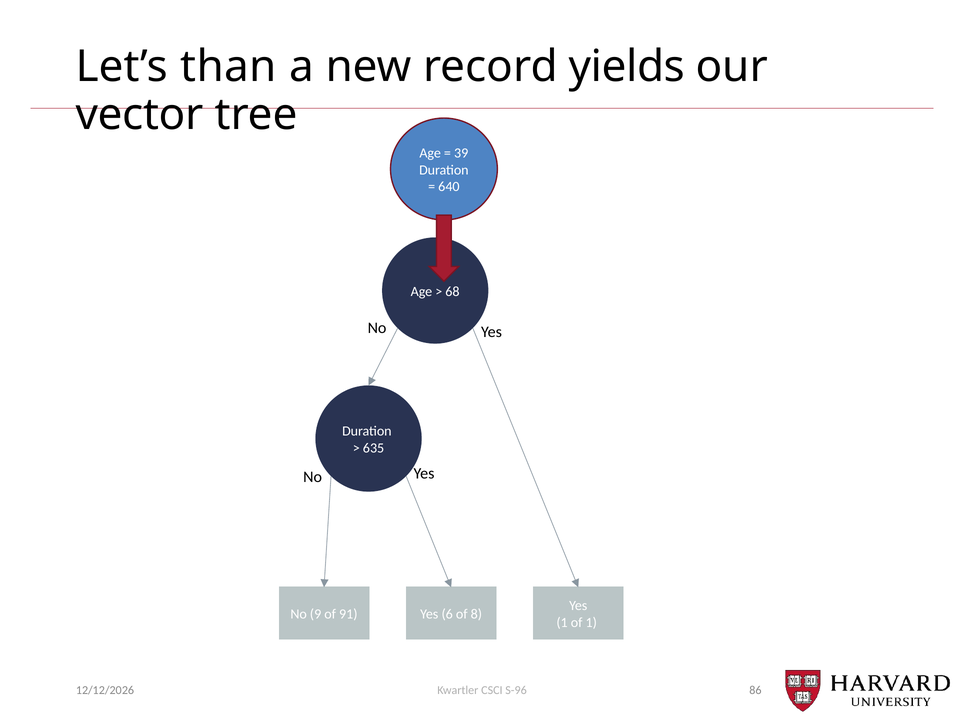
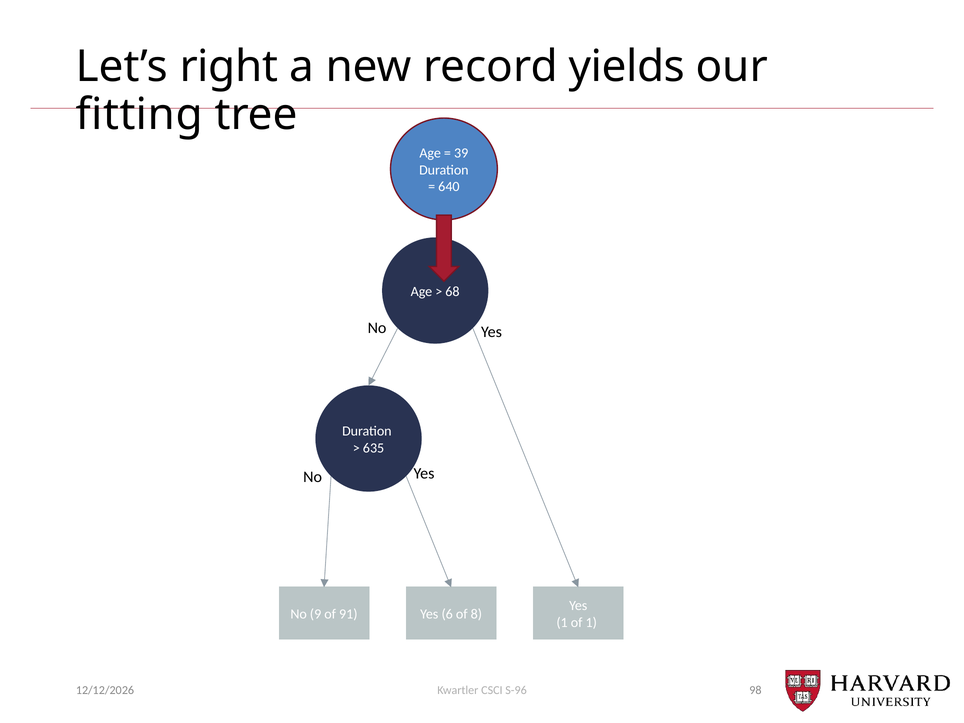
than: than -> right
vector: vector -> fitting
86: 86 -> 98
